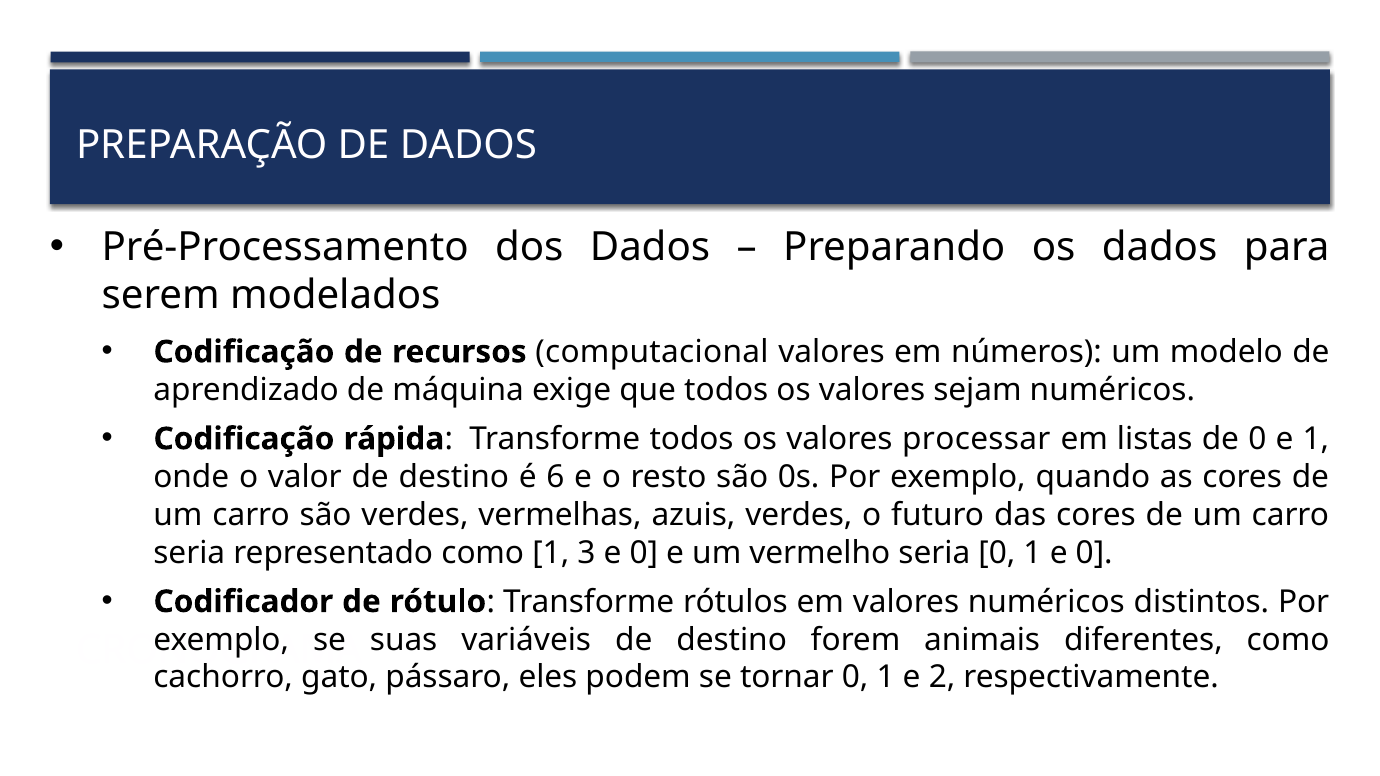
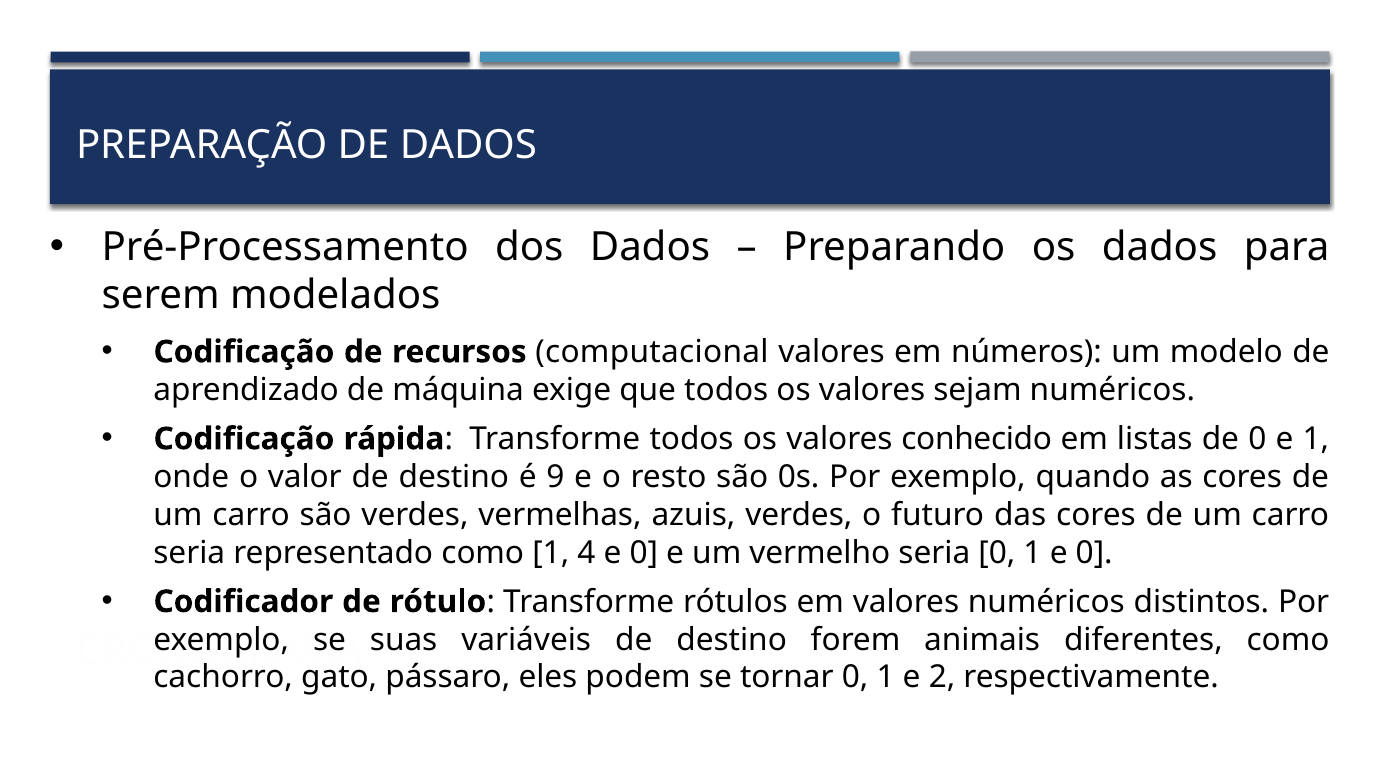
processar: processar -> conhecido
6: 6 -> 9
3: 3 -> 4
